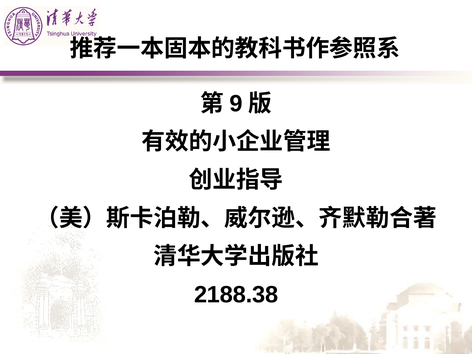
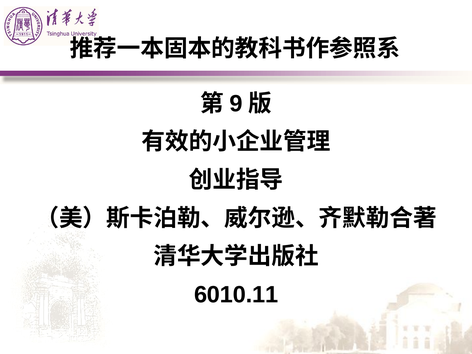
2188.38: 2188.38 -> 6010.11
